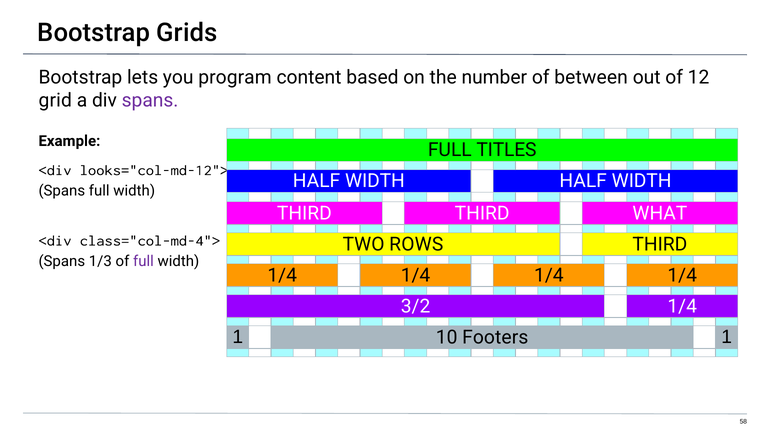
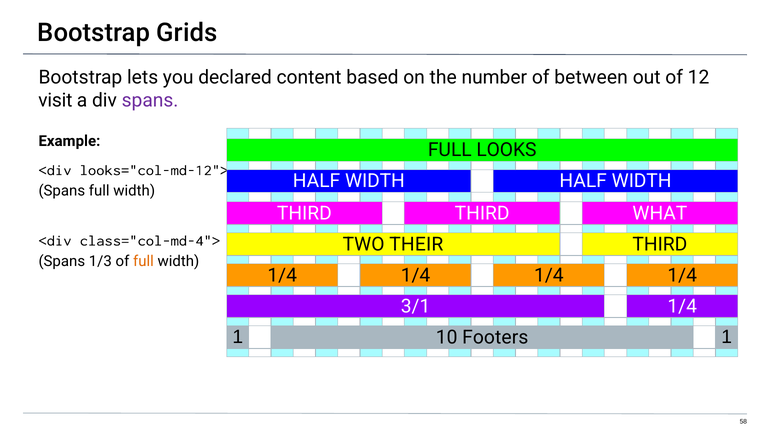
program: program -> declared
grid: grid -> visit
TITLES: TITLES -> LOOKS
ROWS: ROWS -> THEIR
full at (143, 261) colour: purple -> orange
3/2: 3/2 -> 3/1
